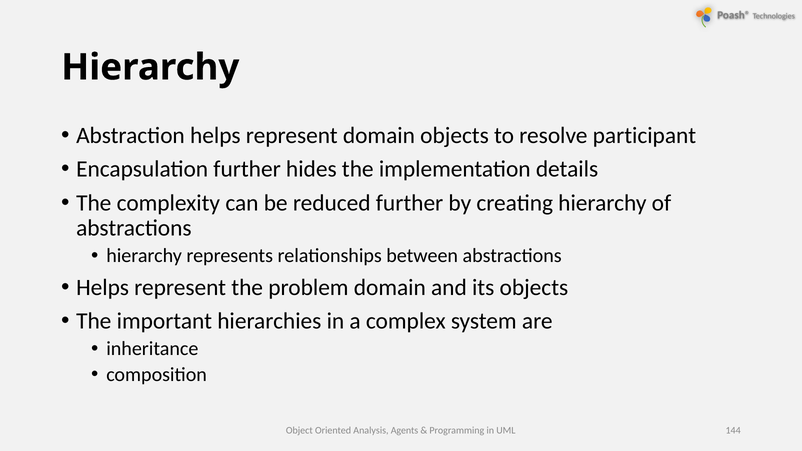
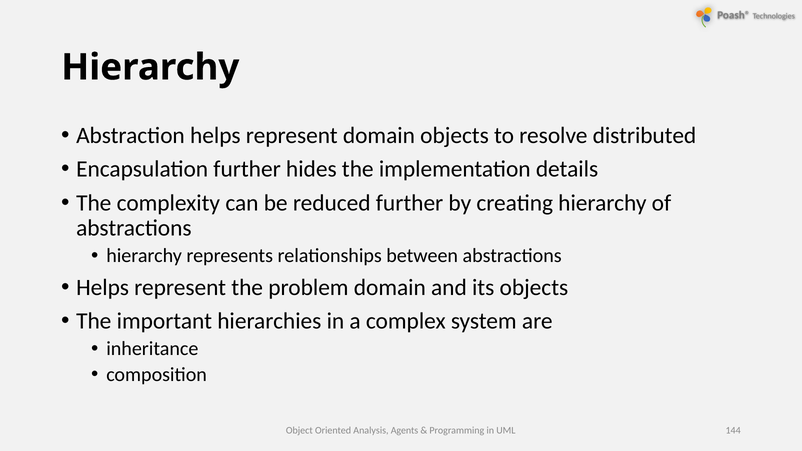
participant: participant -> distributed
